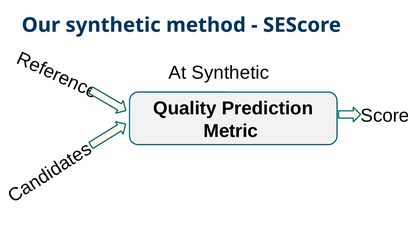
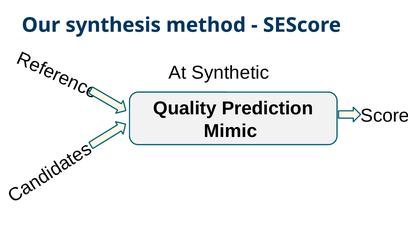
Our synthetic: synthetic -> synthesis
Metric: Metric -> Mimic
